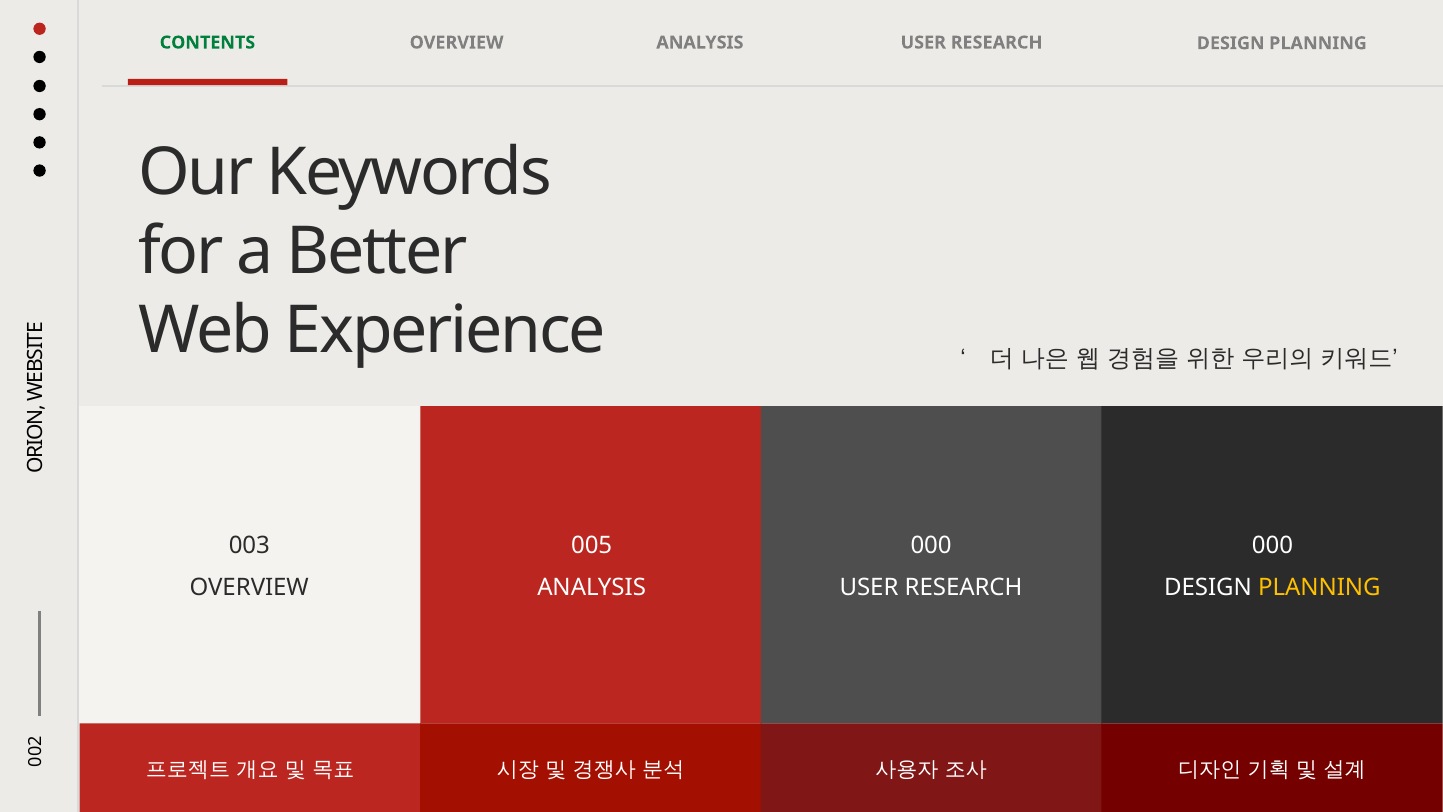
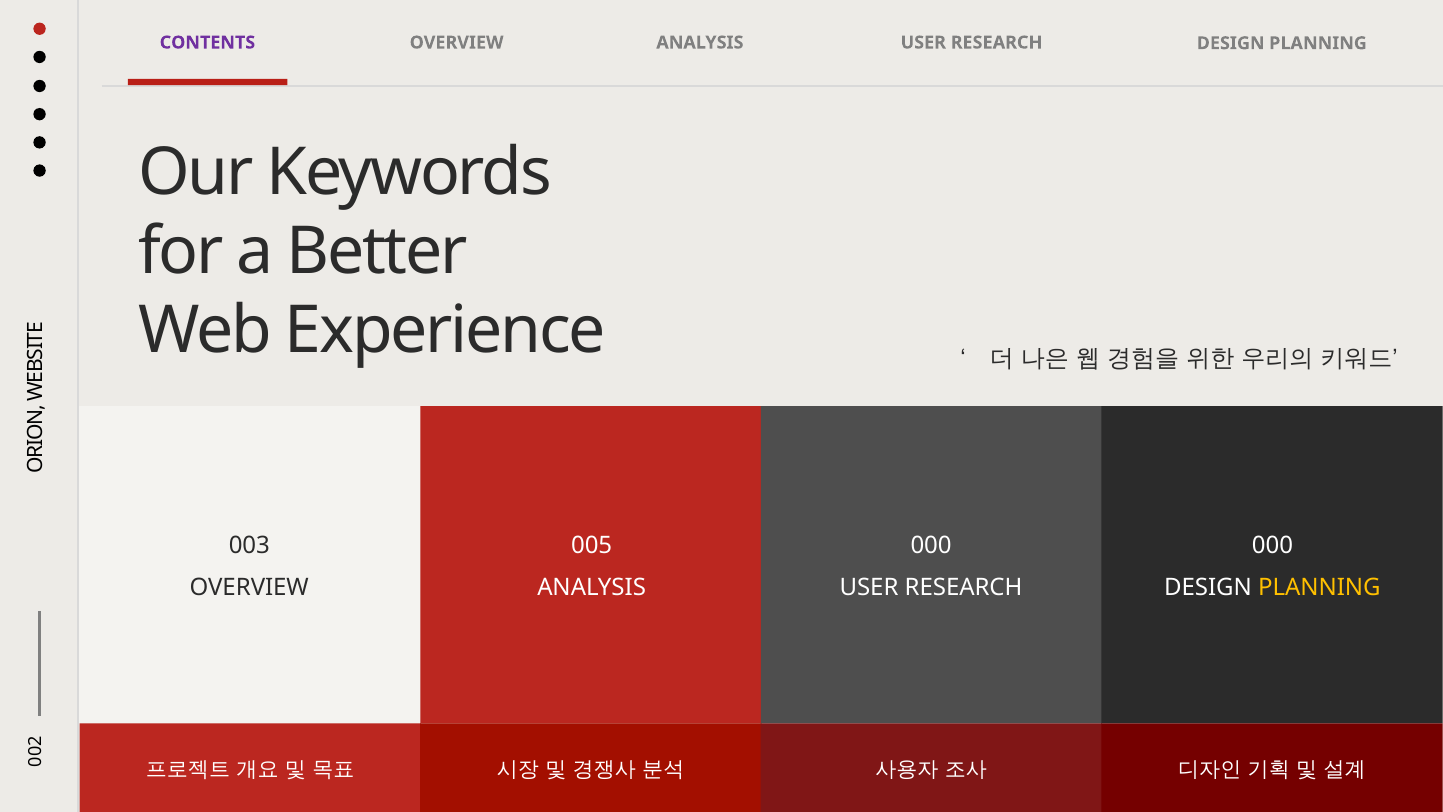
CONTENTS colour: green -> purple
